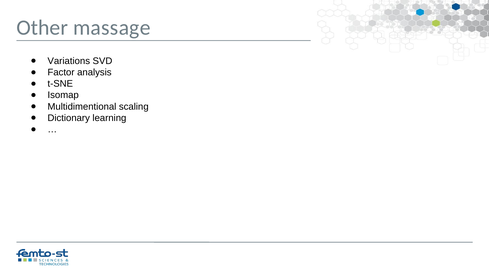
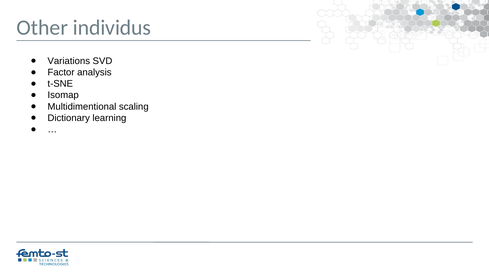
massage: massage -> individus
